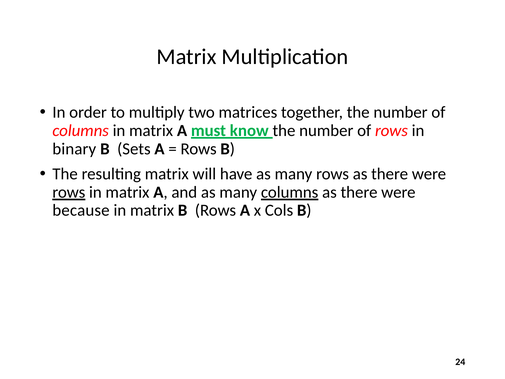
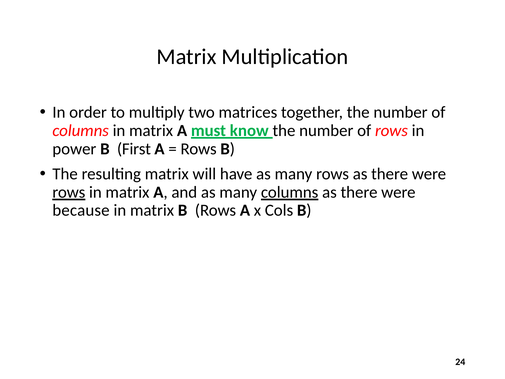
binary: binary -> power
Sets: Sets -> First
